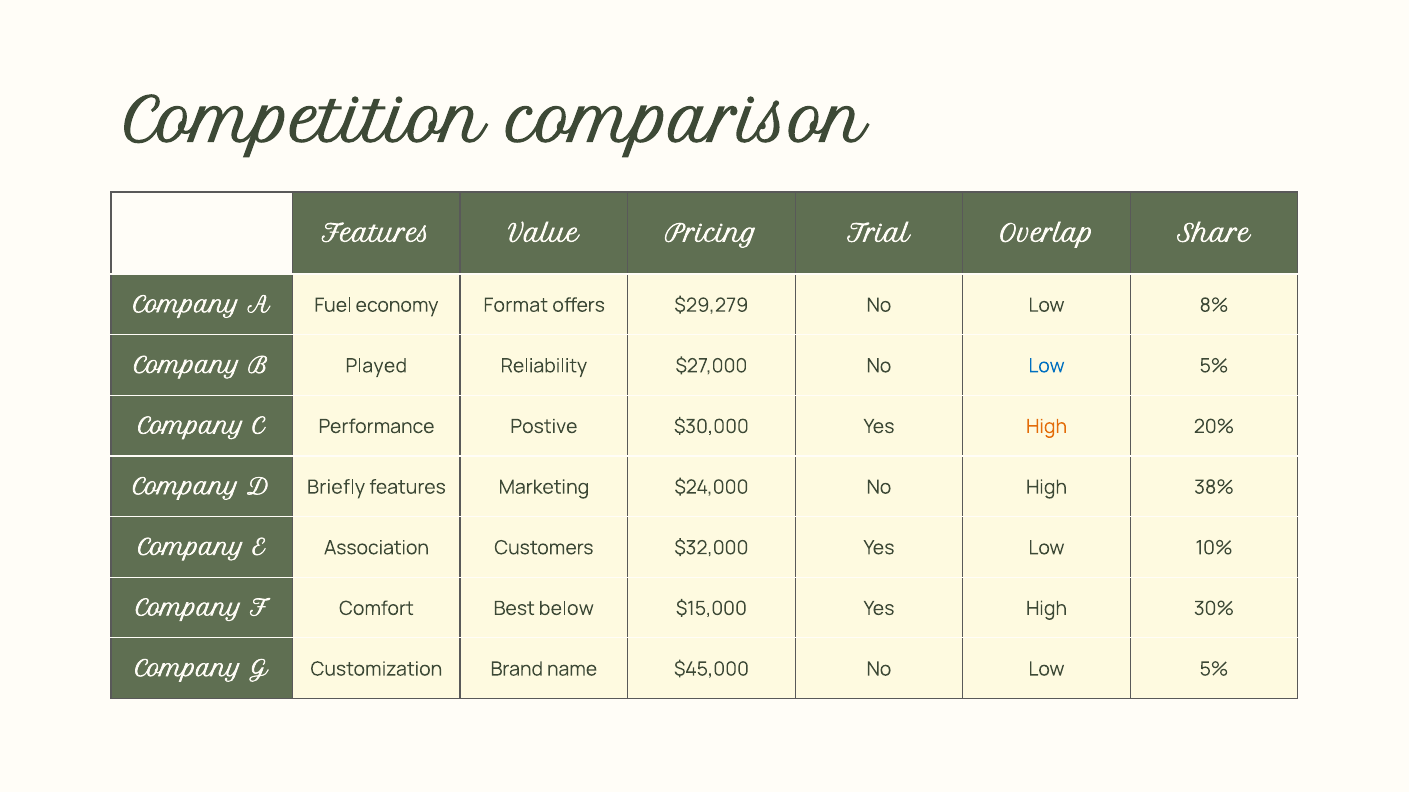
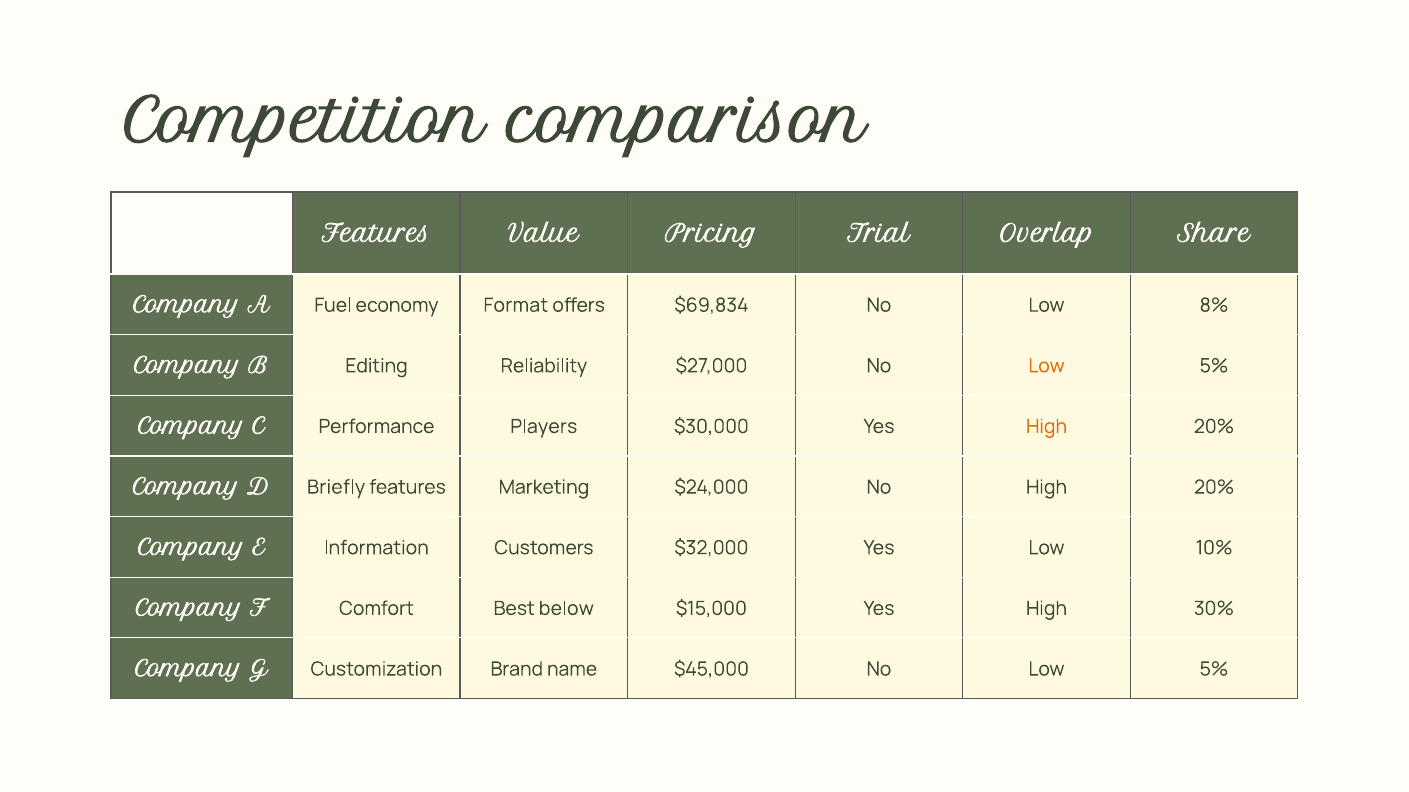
$29,279: $29,279 -> $69,834
Played: Played -> Editing
Low at (1047, 366) colour: blue -> orange
Postive: Postive -> Players
No High 38%: 38% -> 20%
Association: Association -> Information
